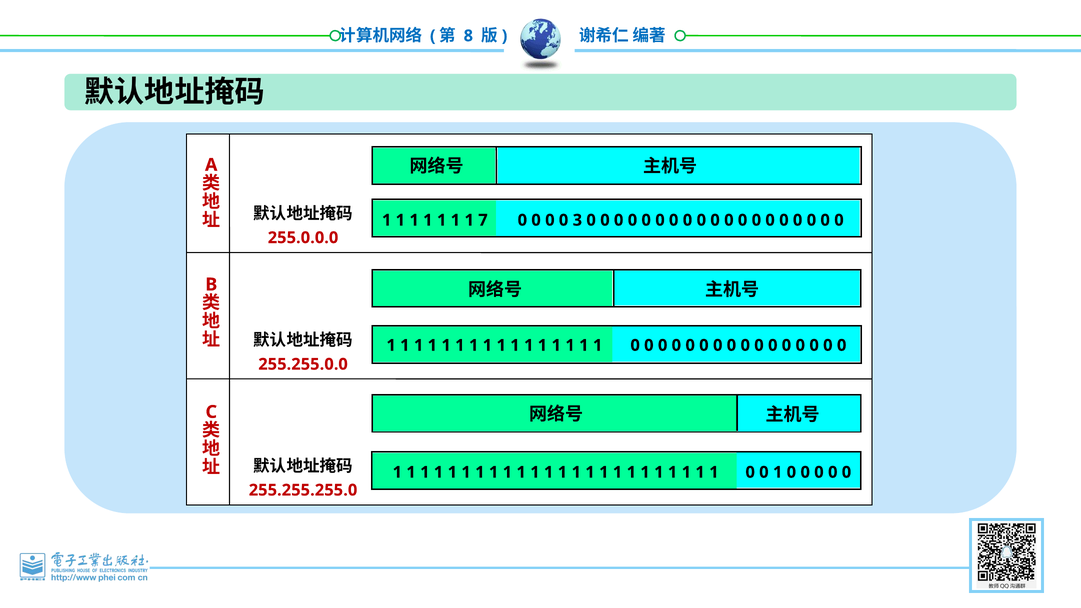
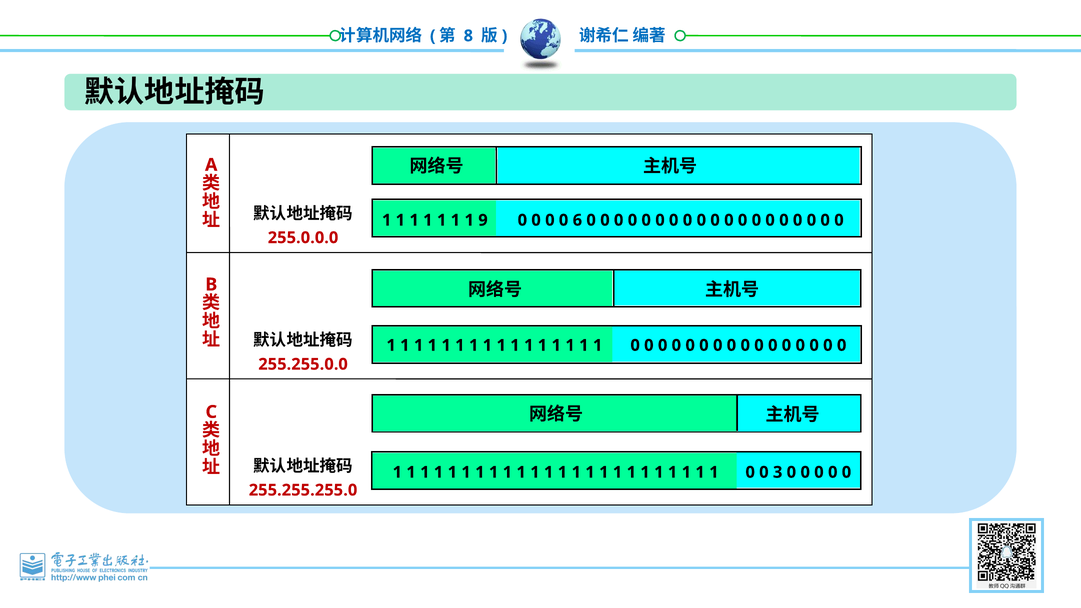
7: 7 -> 9
3: 3 -> 6
1 0 0 1: 1 -> 3
